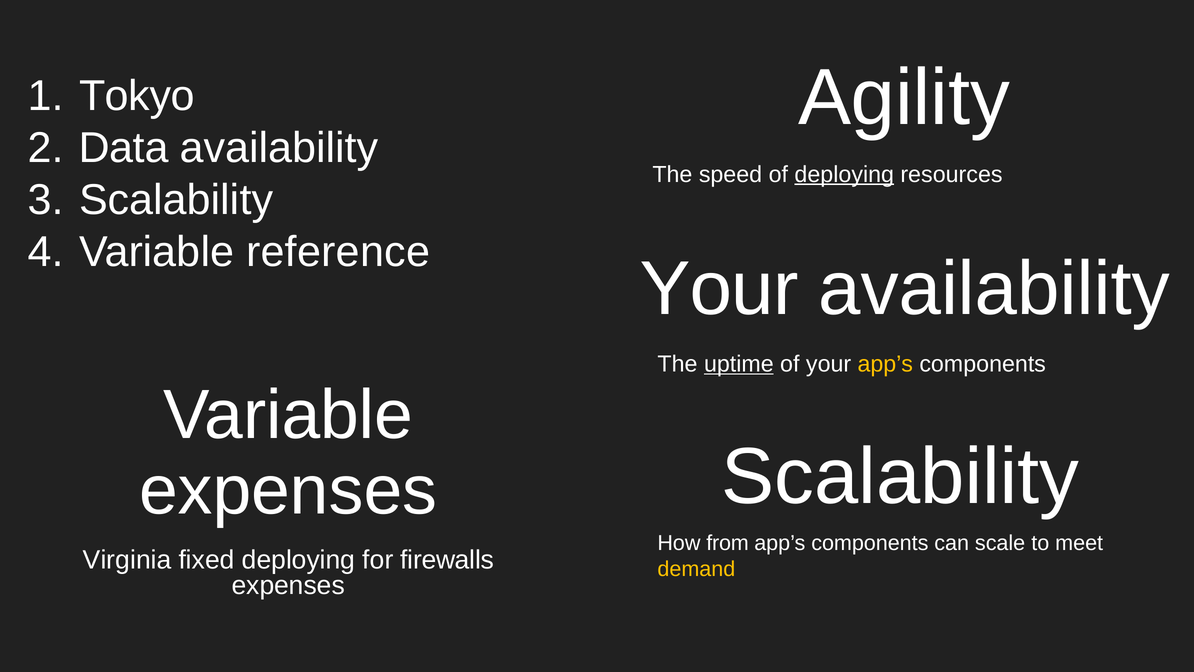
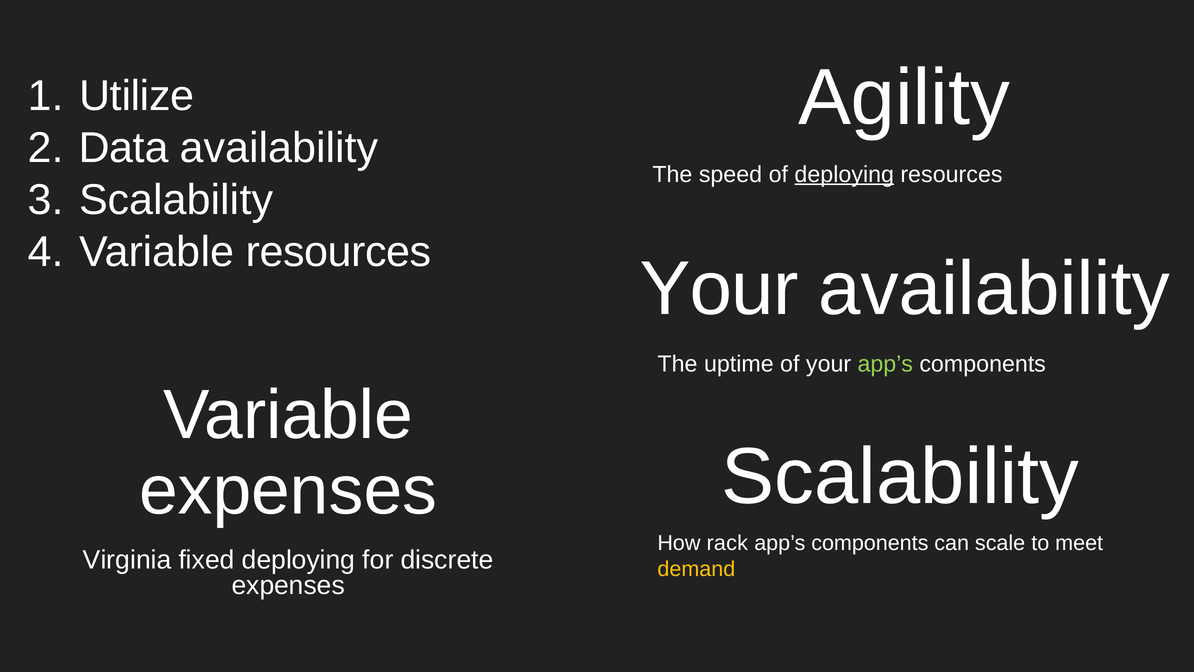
Tokyo: Tokyo -> Utilize
Variable reference: reference -> resources
uptime underline: present -> none
app’s at (885, 364) colour: yellow -> light green
from: from -> rack
firewalls: firewalls -> discrete
